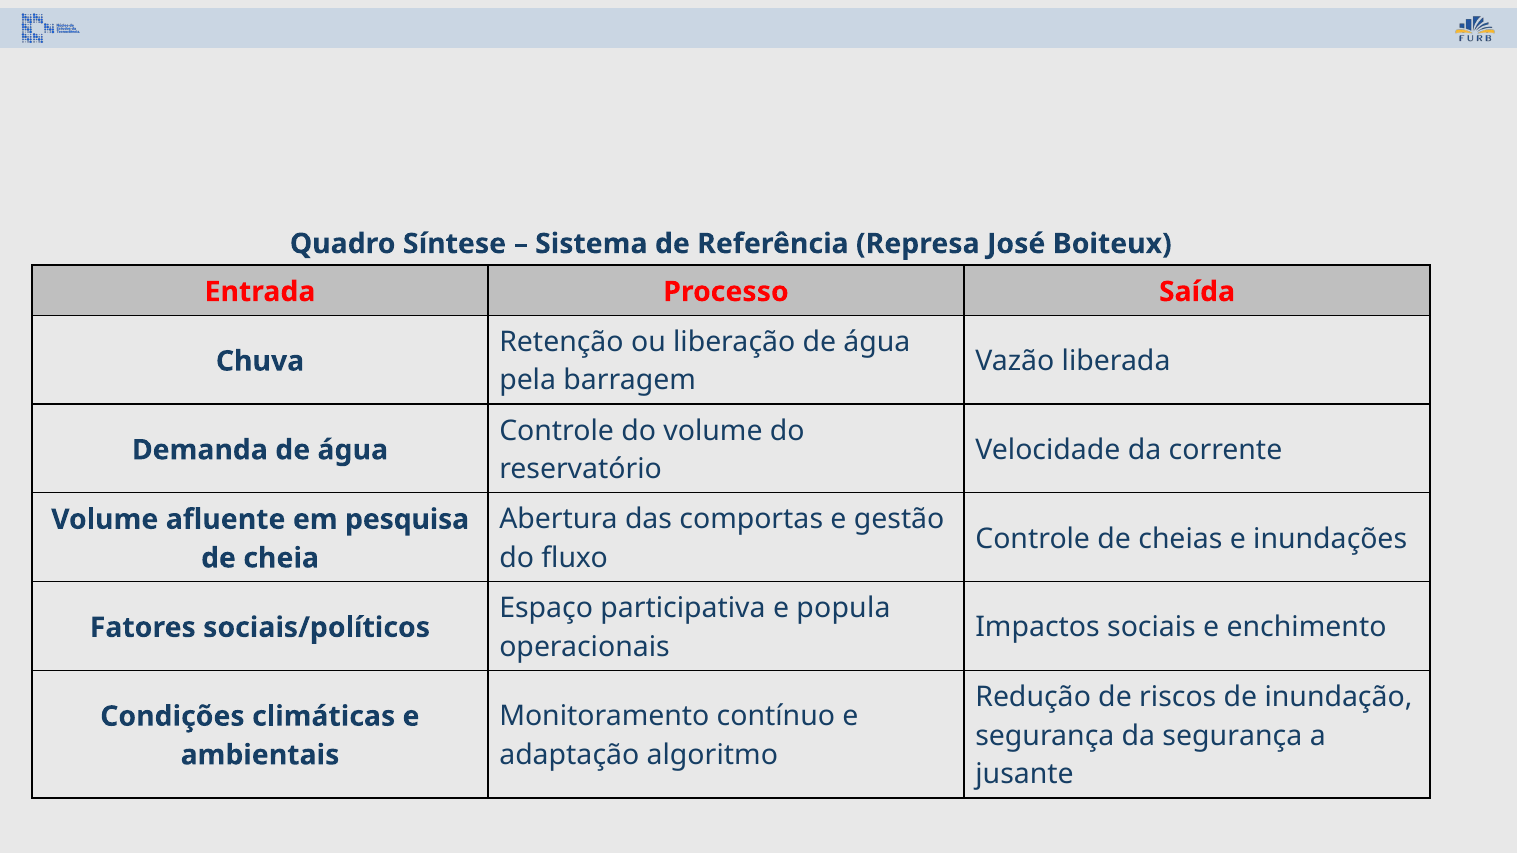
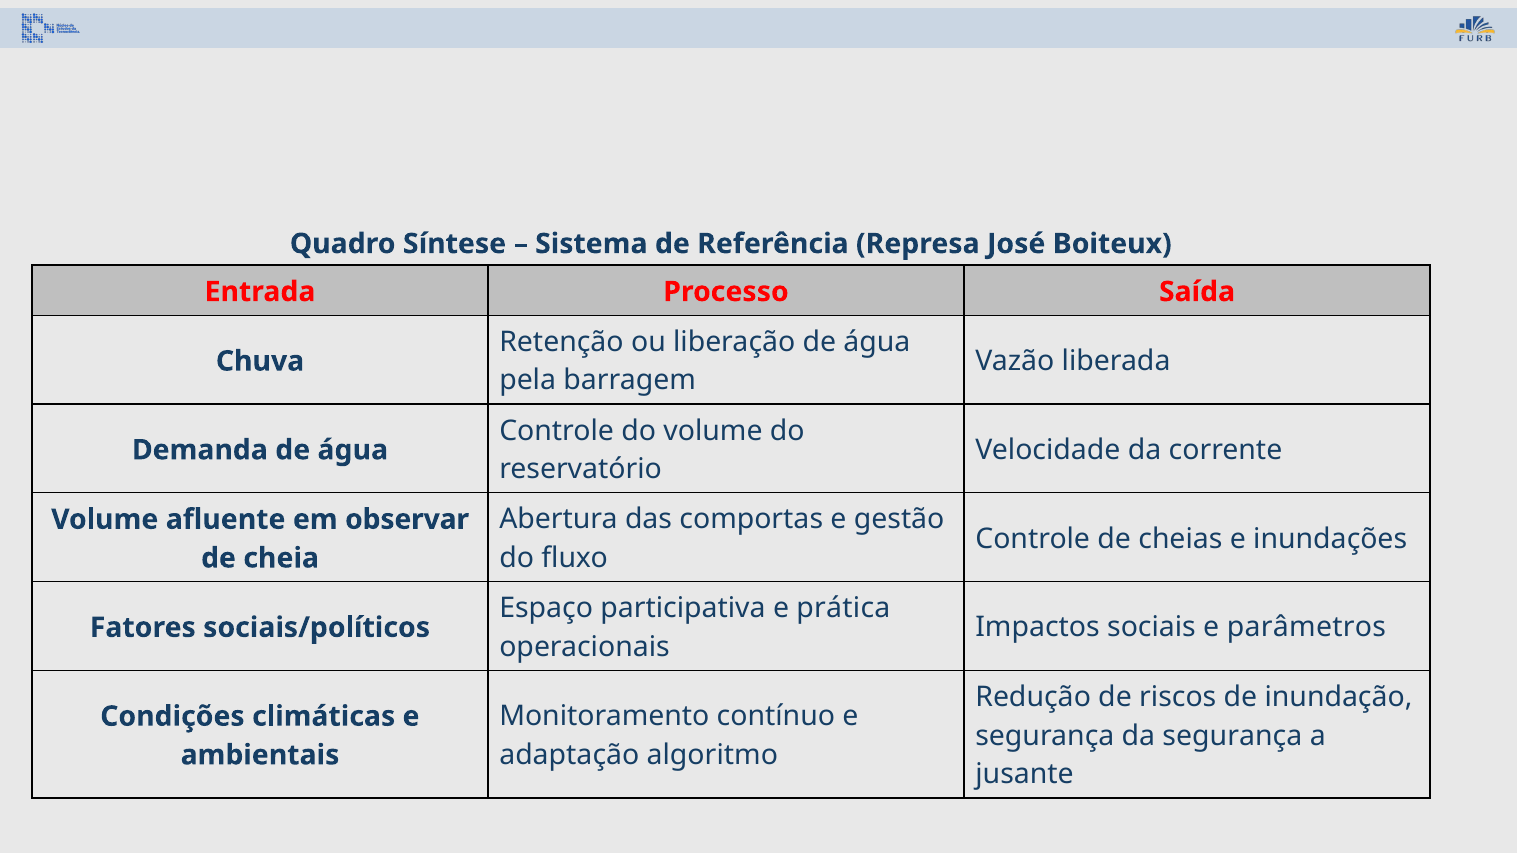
pesquisa: pesquisa -> observar
popula: popula -> prática
enchimento: enchimento -> parâmetros
